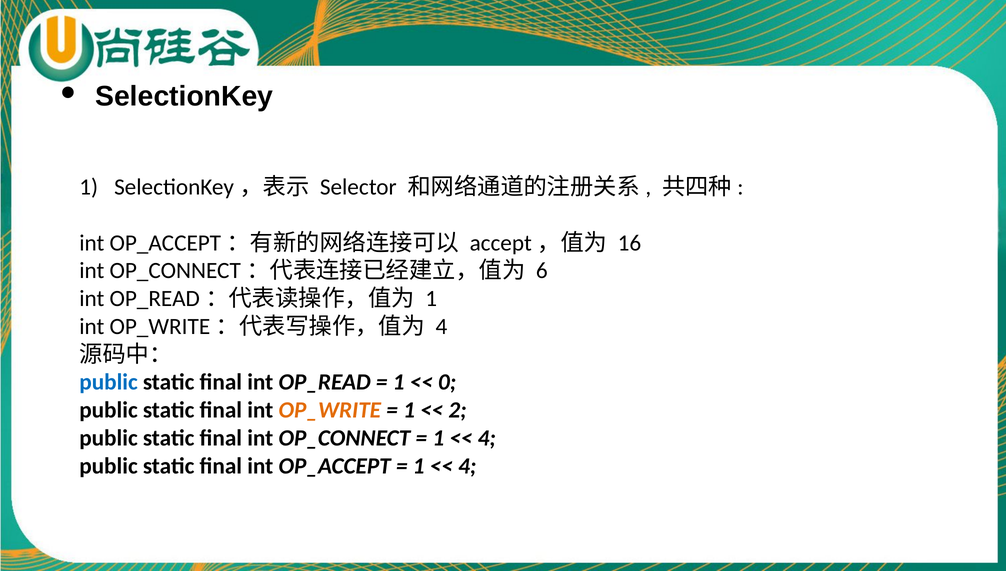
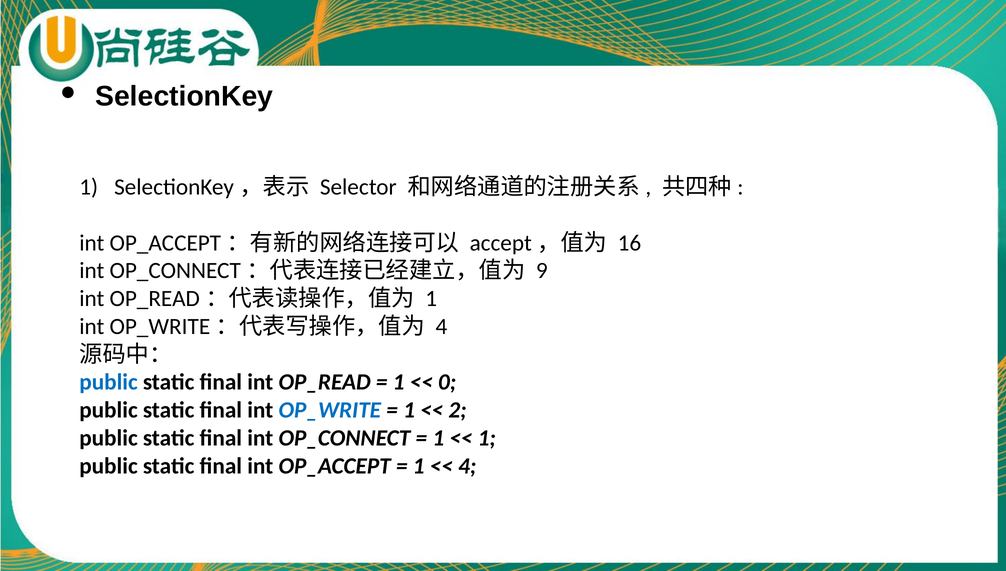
6: 6 -> 9
OP_WRITE colour: orange -> blue
4 at (487, 438): 4 -> 1
